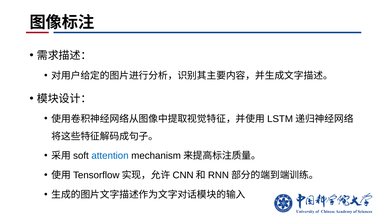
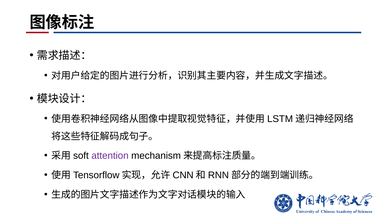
attention colour: blue -> purple
